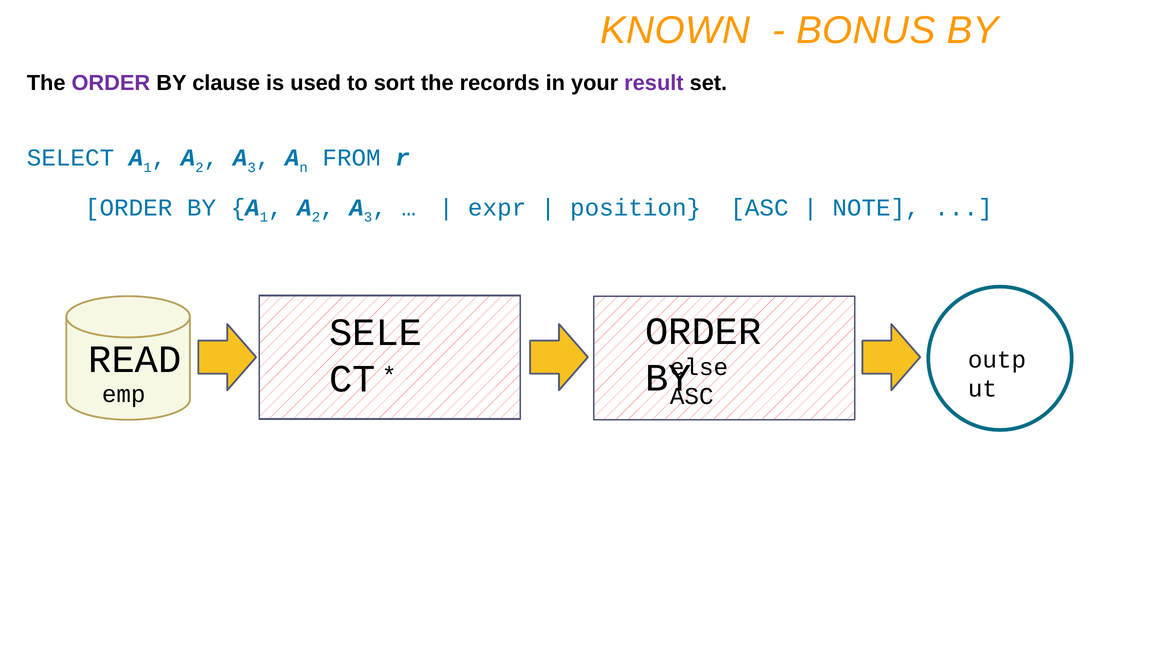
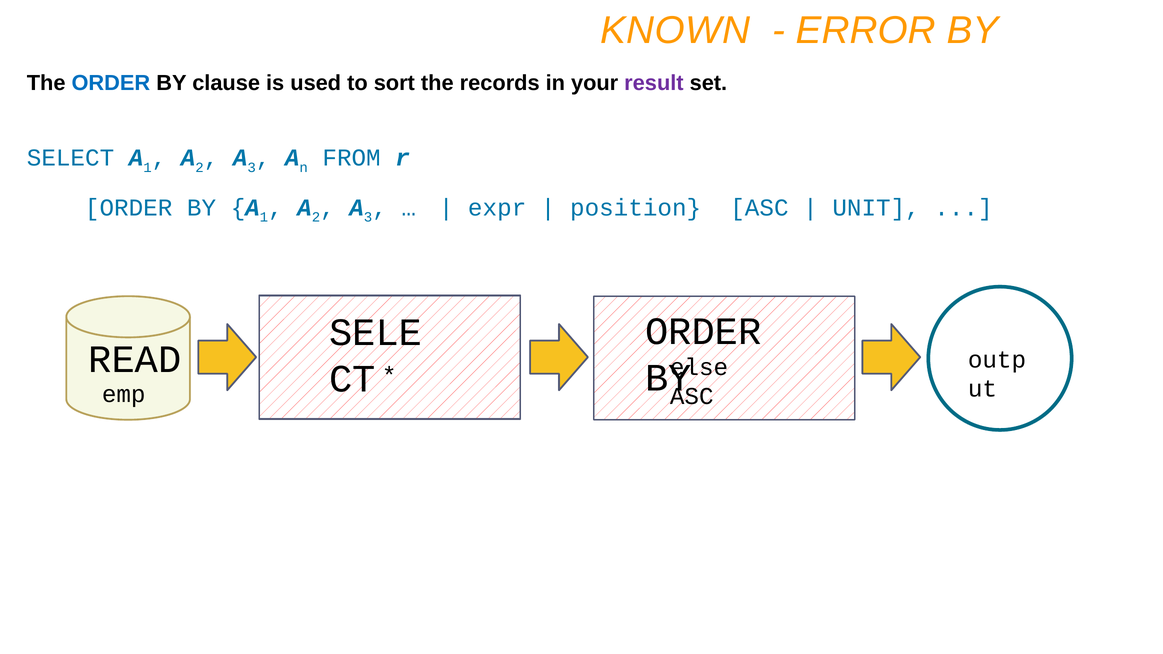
BONUS: BONUS -> ERROR
ORDER at (111, 83) colour: purple -> blue
NOTE: NOTE -> UNIT
